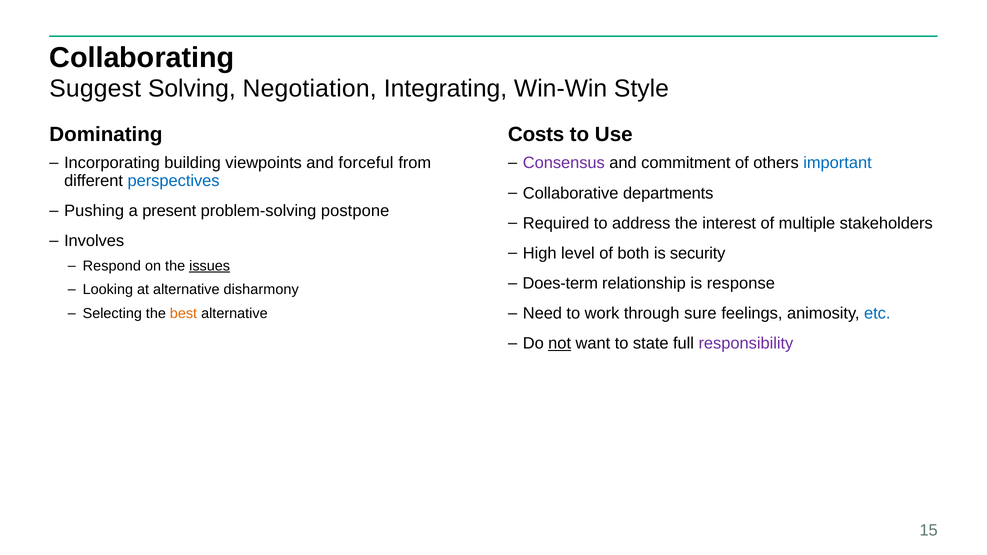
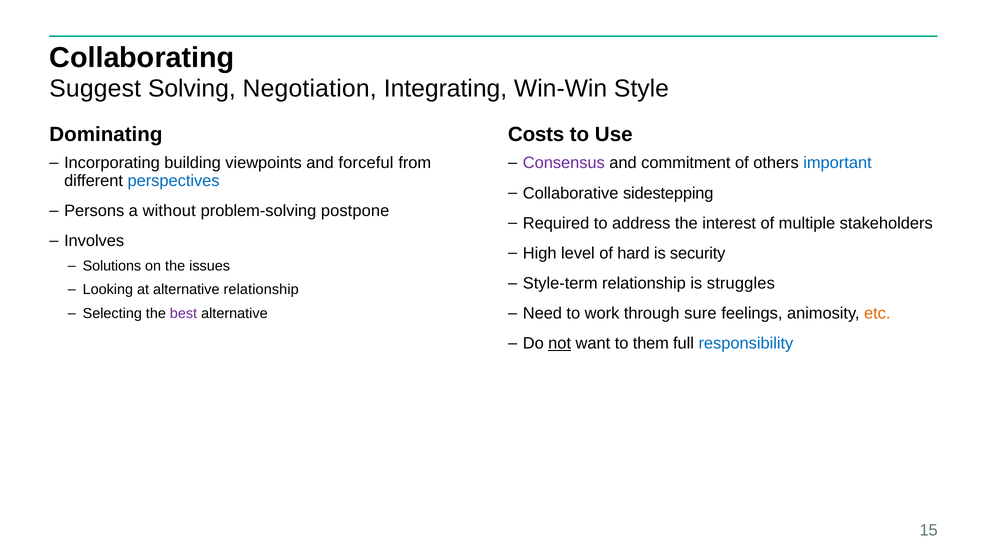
departments: departments -> sidestepping
Pushing: Pushing -> Persons
present: present -> without
both: both -> hard
Respond: Respond -> Solutions
issues underline: present -> none
Does-term: Does-term -> Style-term
response: response -> struggles
alternative disharmony: disharmony -> relationship
etc colour: blue -> orange
best colour: orange -> purple
state: state -> them
responsibility colour: purple -> blue
